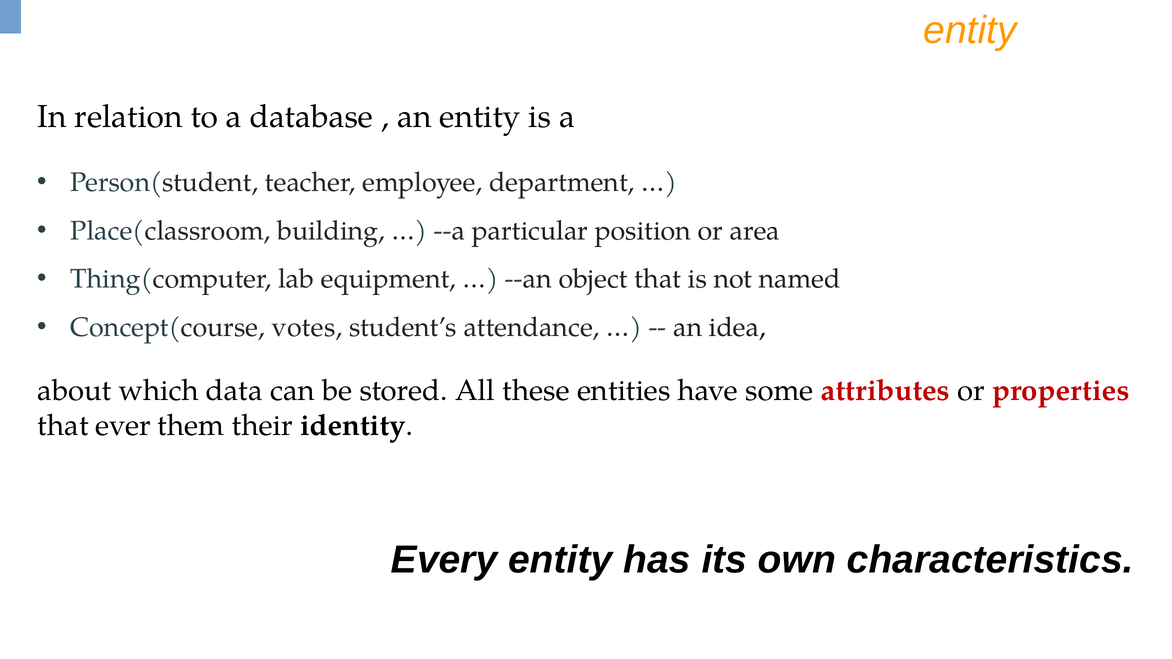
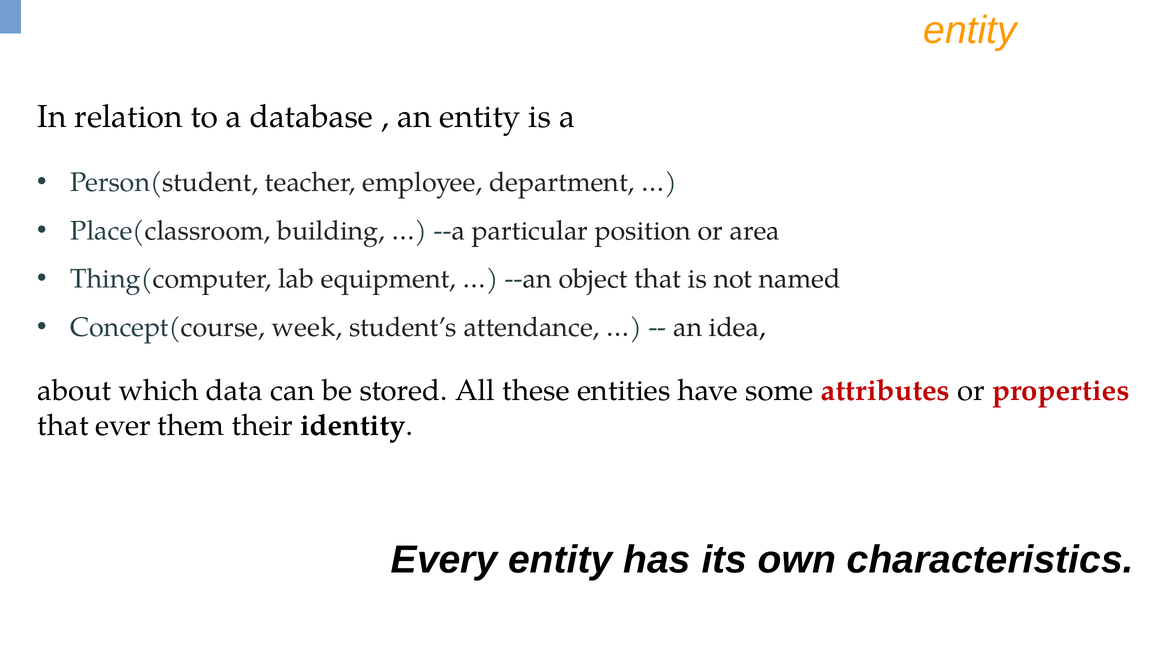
votes: votes -> week
